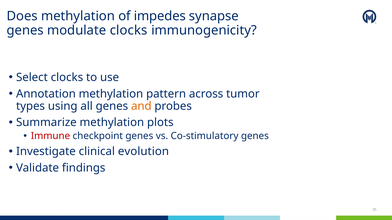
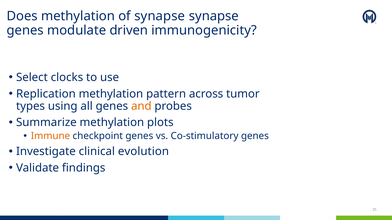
of impedes: impedes -> synapse
modulate clocks: clocks -> driven
Annotation: Annotation -> Replication
Immune colour: red -> orange
